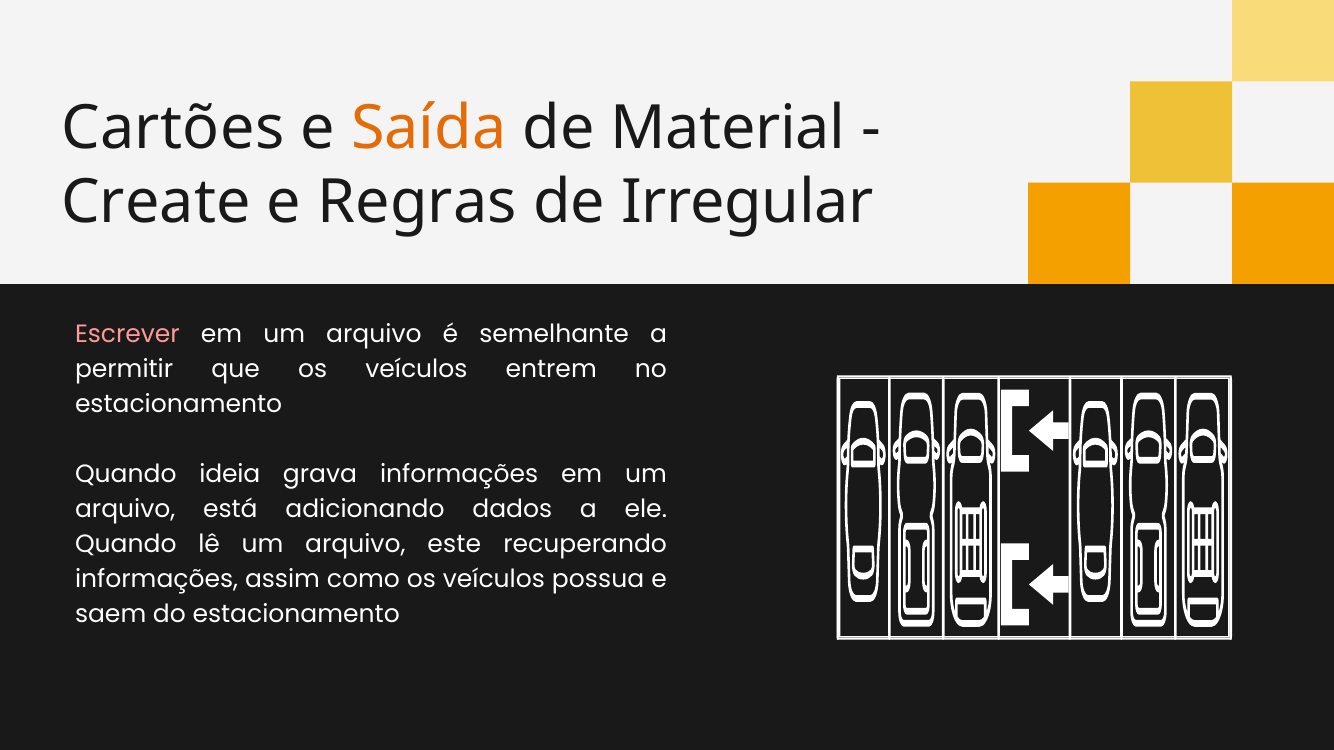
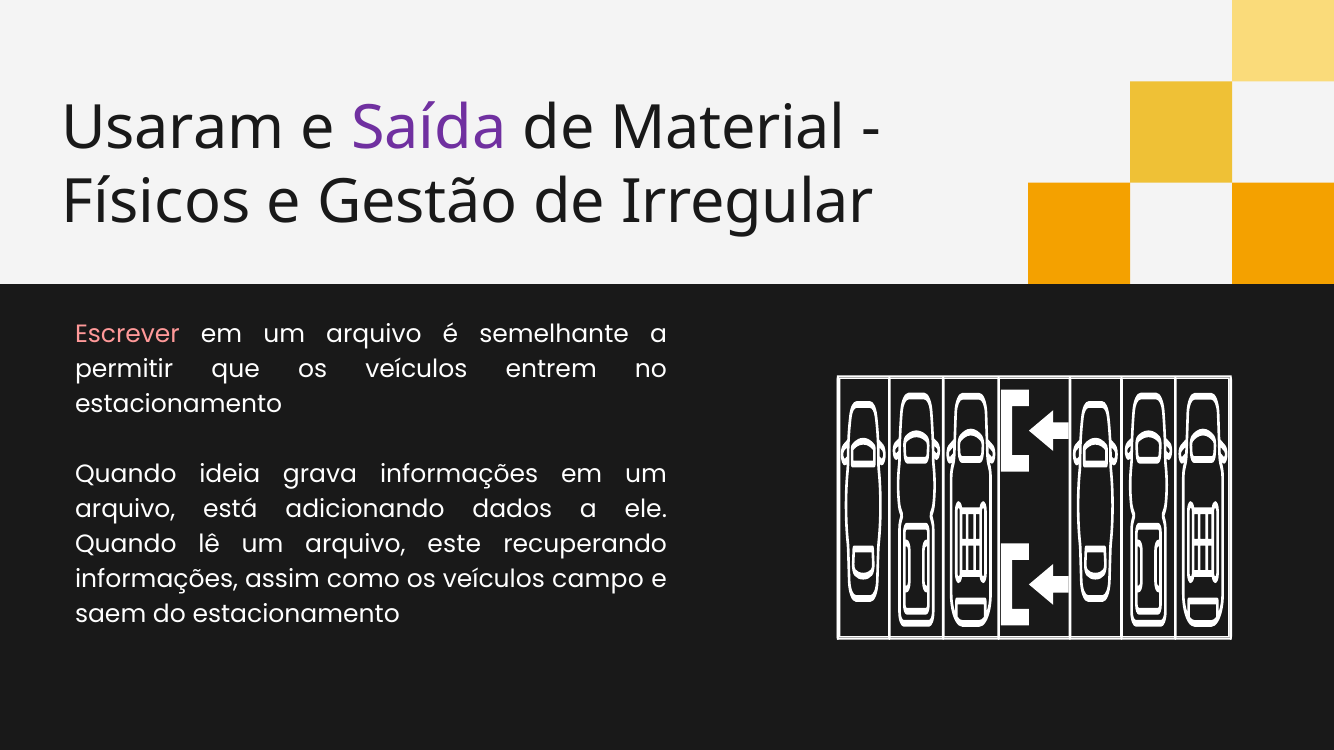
Cartões: Cartões -> Usaram
Saída colour: orange -> purple
Create: Create -> Físicos
Regras: Regras -> Gestão
possua: possua -> campo
